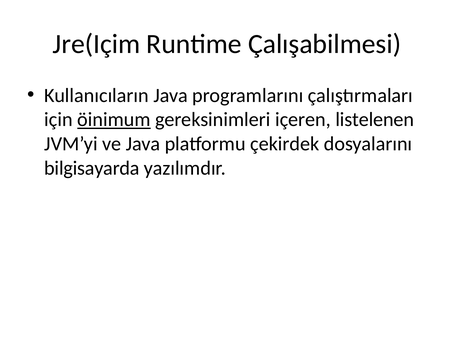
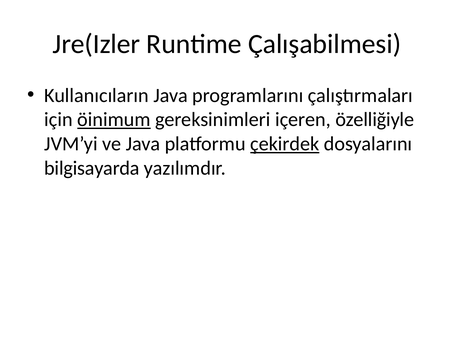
Jre(Içim: Jre(Içim -> Jre(Izler
listelenen: listelenen -> özelliğiyle
çekirdek underline: none -> present
